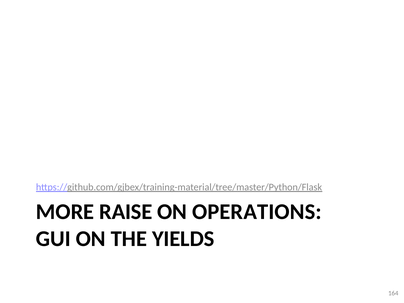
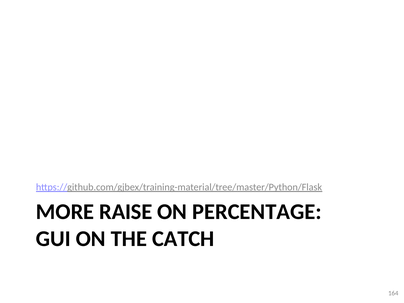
OPERATIONS: OPERATIONS -> PERCENTAGE
YIELDS: YIELDS -> CATCH
